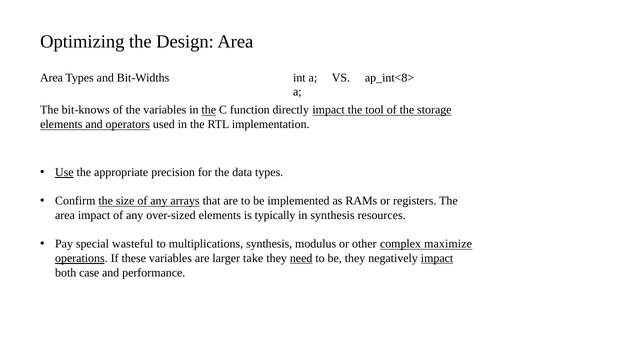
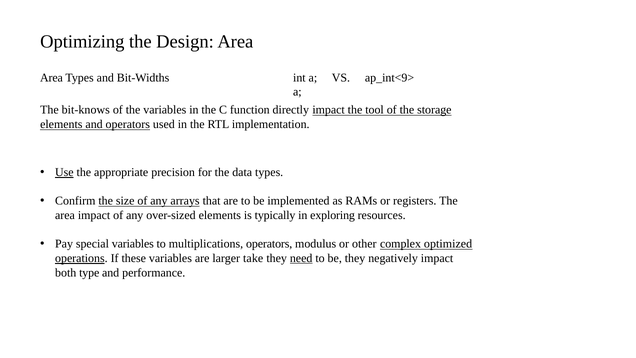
ap_int<8>: ap_int<8> -> ap_int<9>
the at (209, 110) underline: present -> none
in synthesis: synthesis -> exploring
special wasteful: wasteful -> variables
multiplications synthesis: synthesis -> operators
maximize: maximize -> optimized
impact at (437, 258) underline: present -> none
case: case -> type
